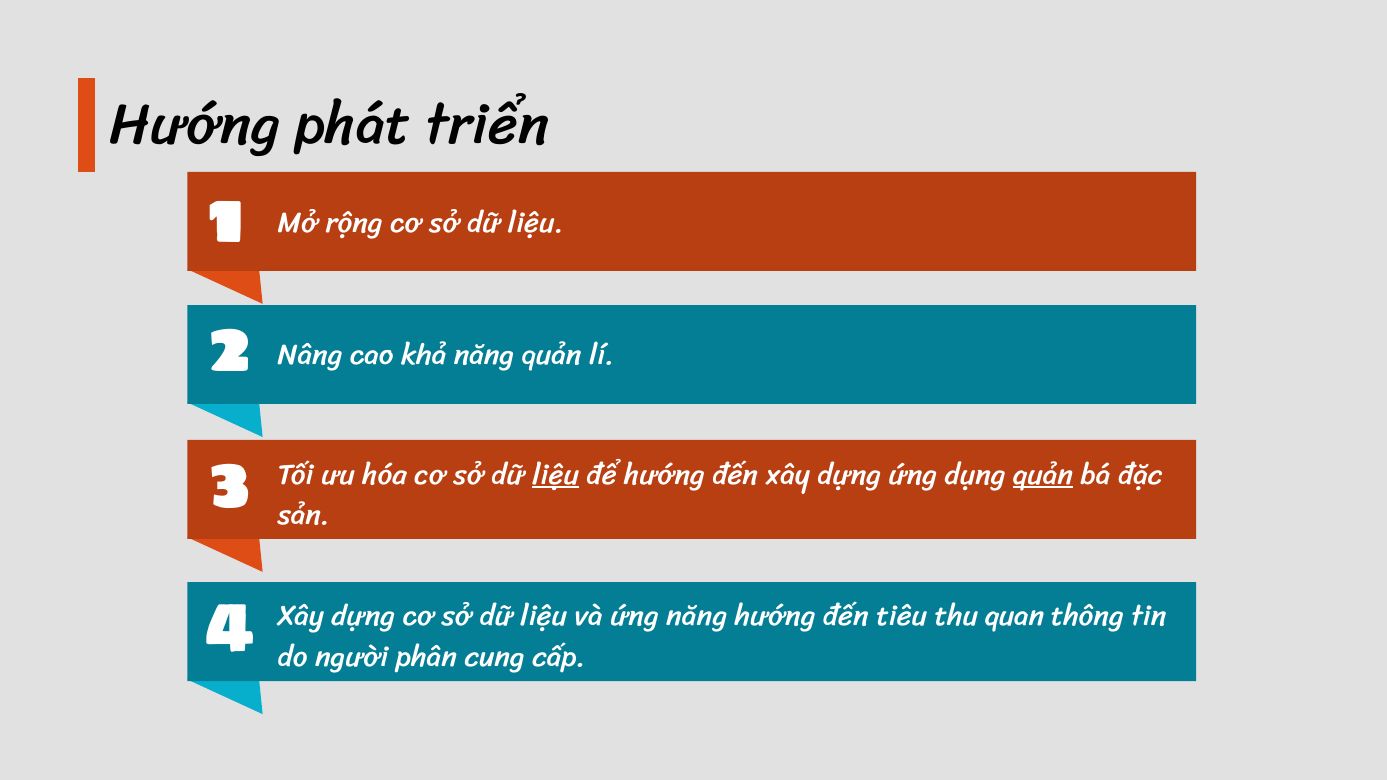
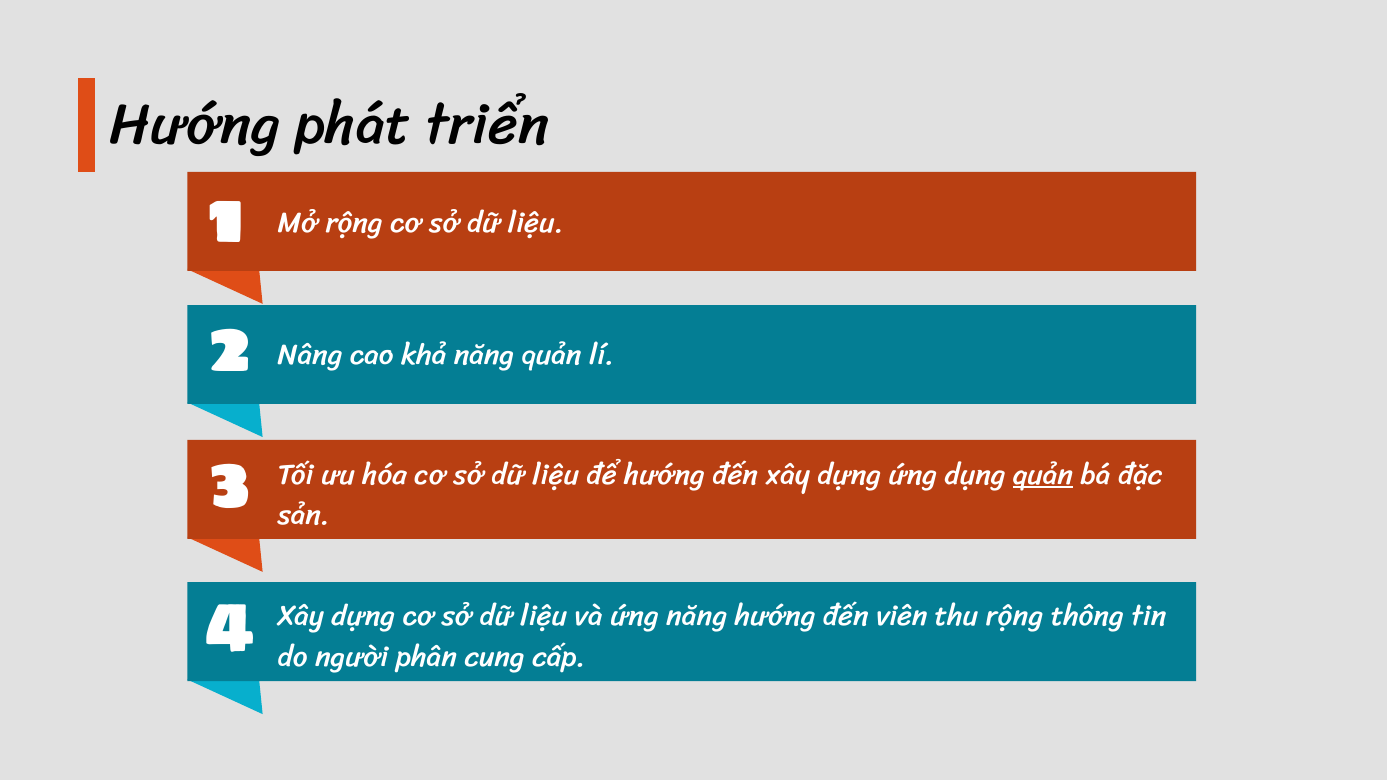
liệu at (556, 475) underline: present -> none
tiêu: tiêu -> viên
thu quan: quan -> rộng
